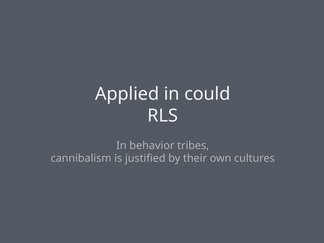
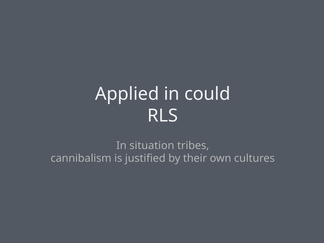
behavior: behavior -> situation
